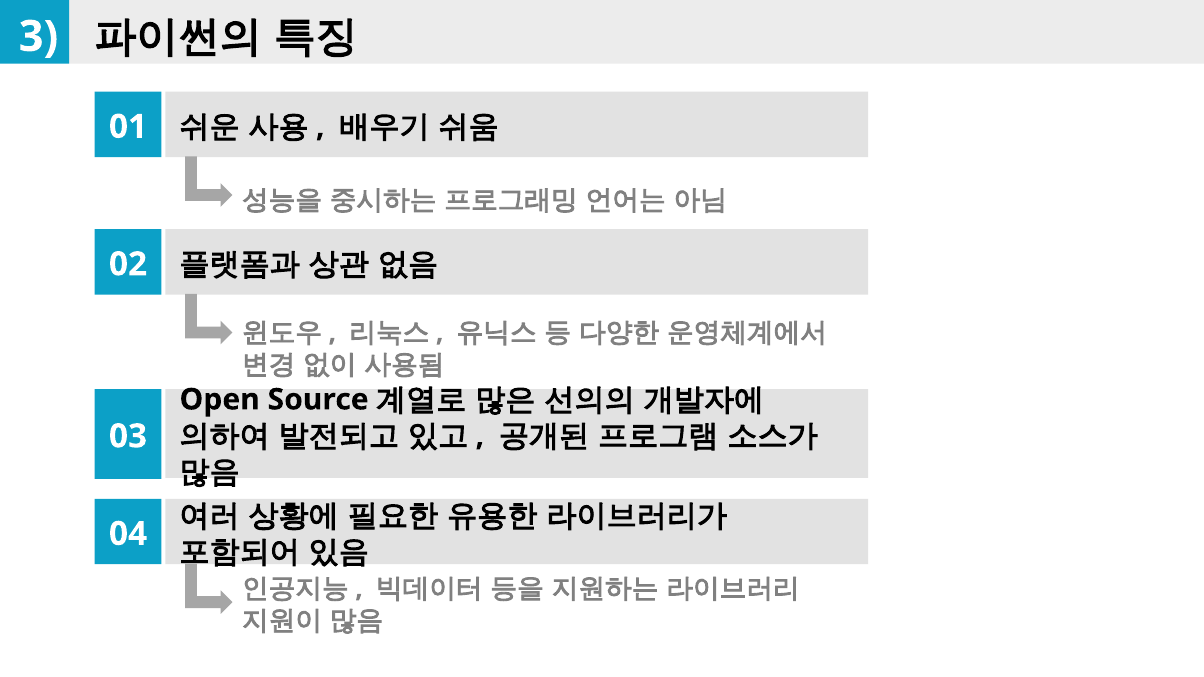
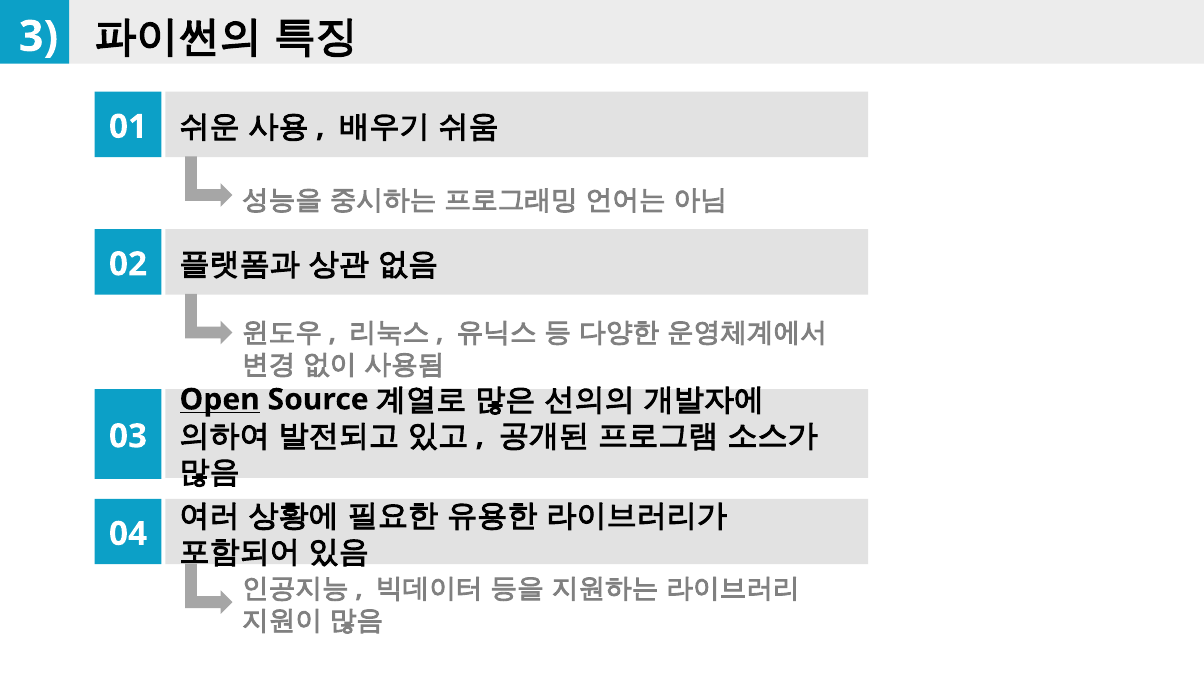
Open underline: none -> present
